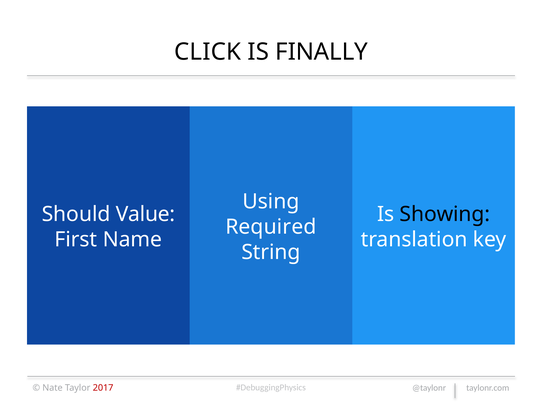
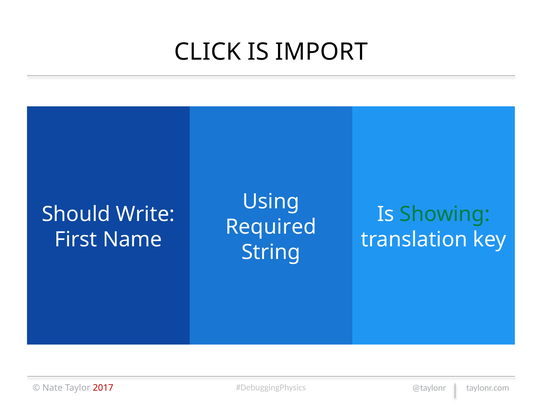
FINALLY: FINALLY -> IMPORT
Value: Value -> Write
Showing colour: black -> green
